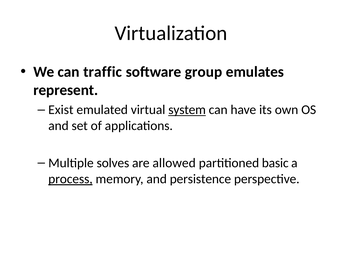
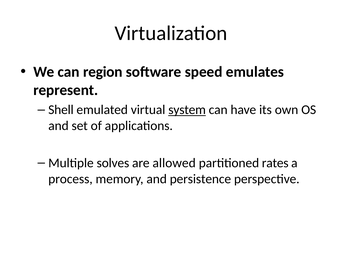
traffic: traffic -> region
group: group -> speed
Exist: Exist -> Shell
basic: basic -> rates
process underline: present -> none
